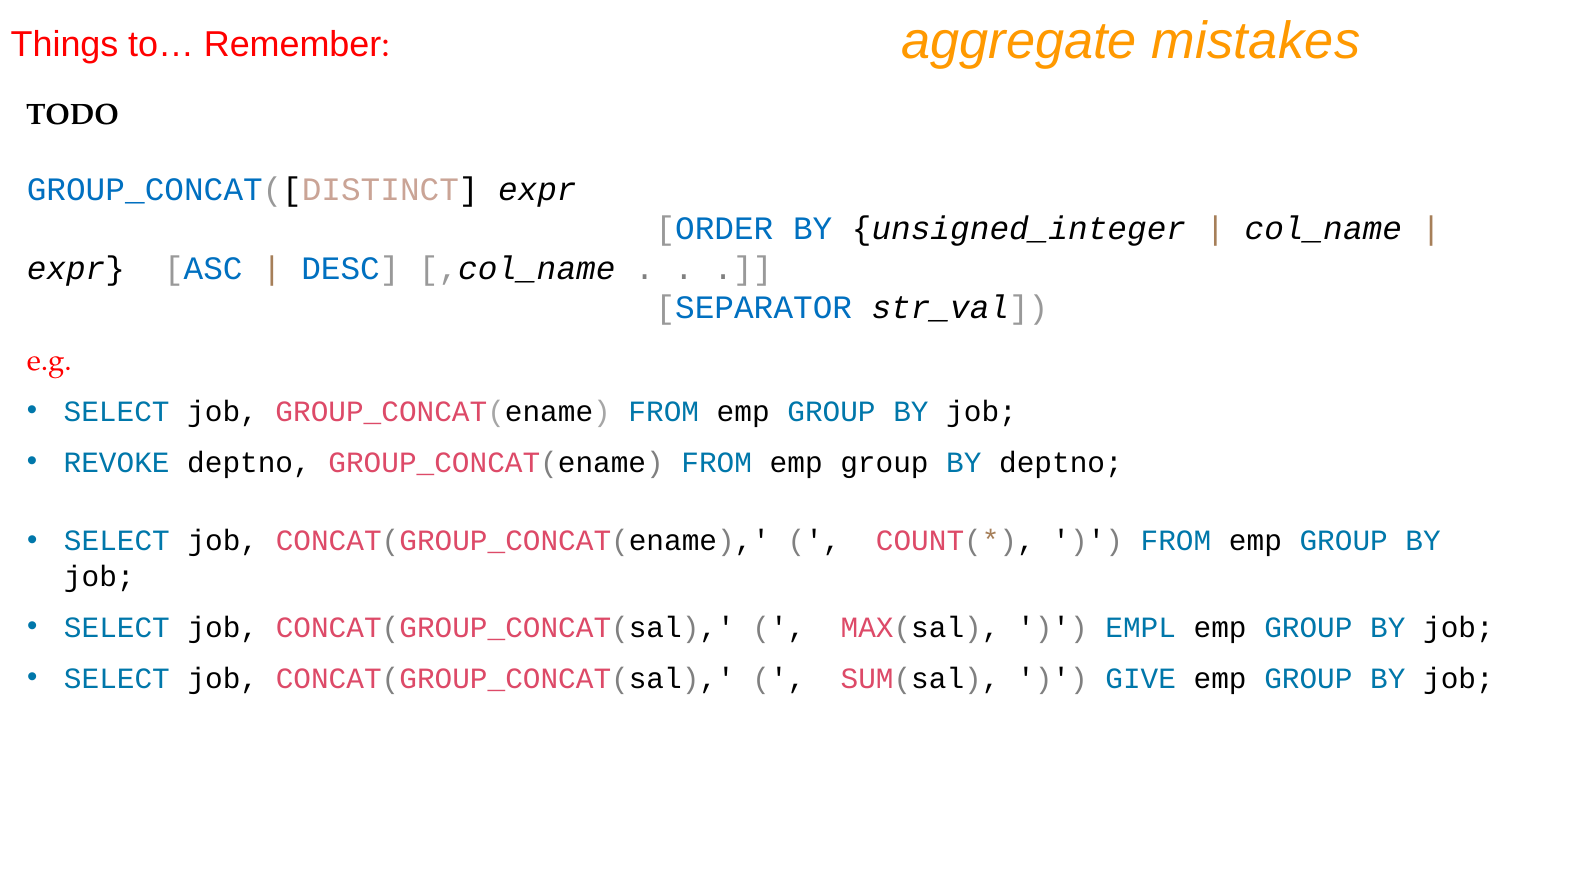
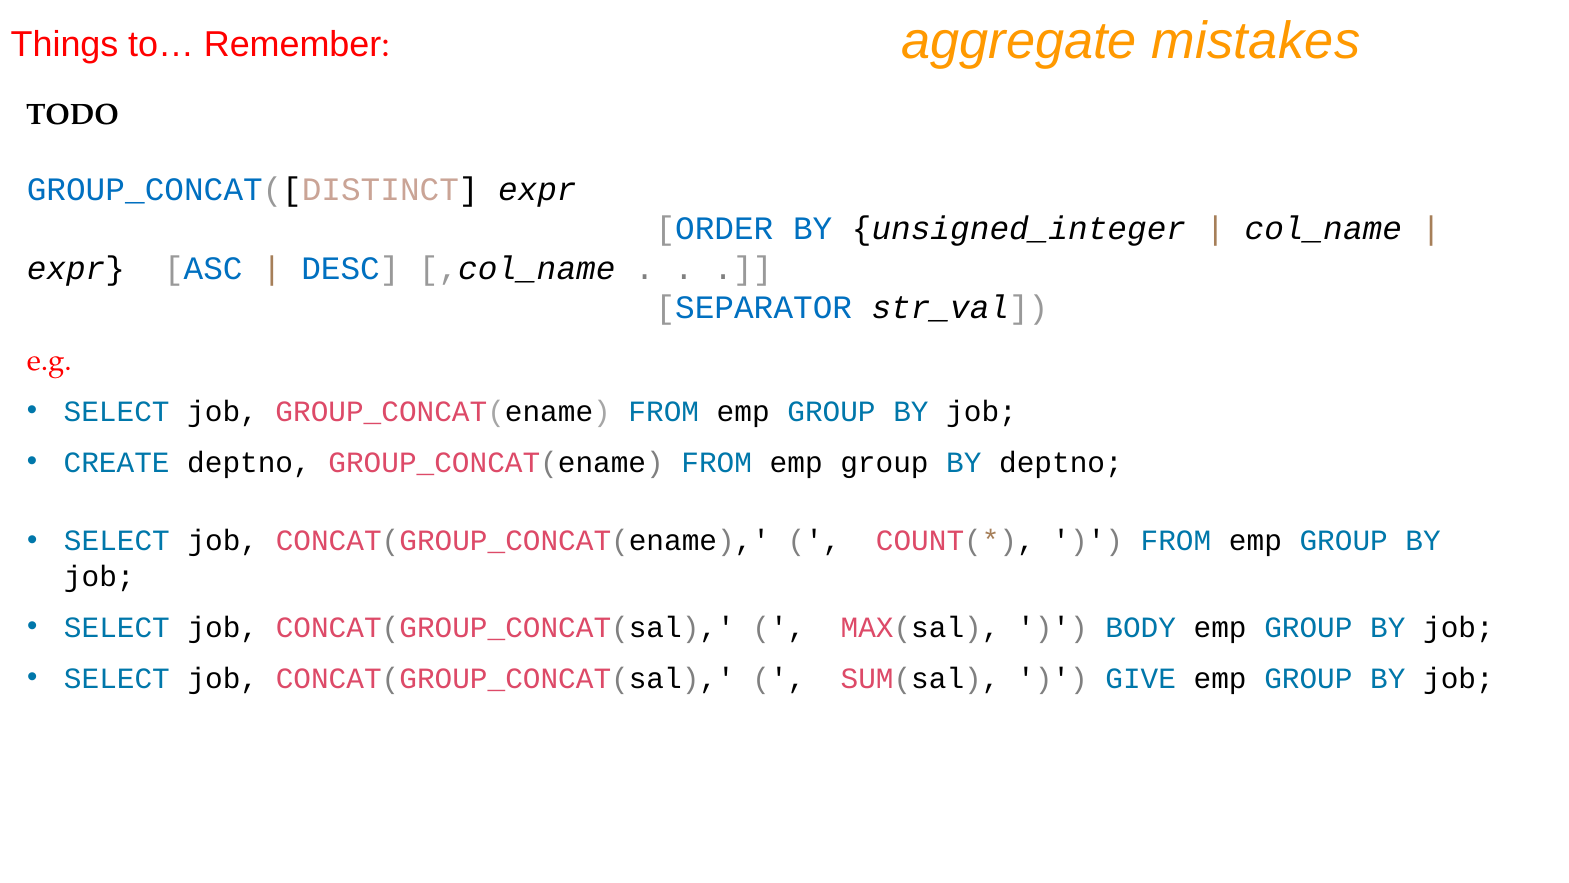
REVOKE: REVOKE -> CREATE
EMPL: EMPL -> BODY
